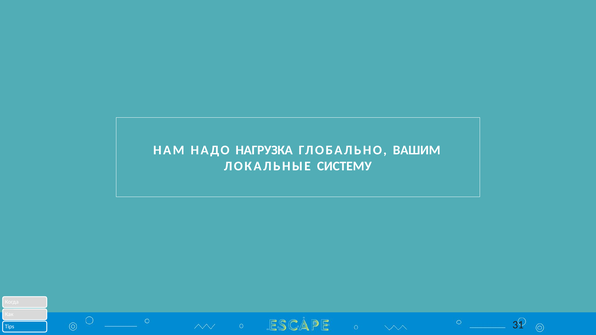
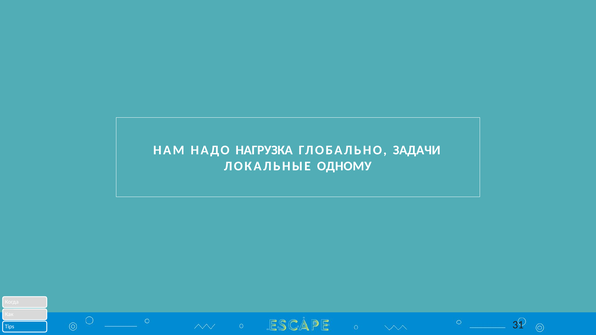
ВАШИМ: ВАШИМ -> ЗАДАЧИ
СИСТЕМУ: СИСТЕМУ -> ОДНОМУ
